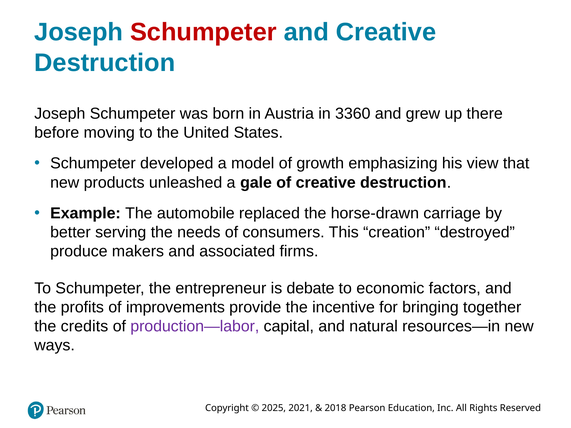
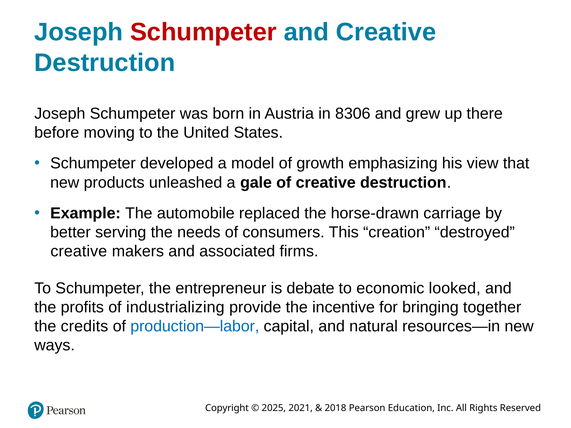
3360: 3360 -> 8306
produce at (79, 252): produce -> creative
factors: factors -> looked
improvements: improvements -> industrializing
production—labor colour: purple -> blue
